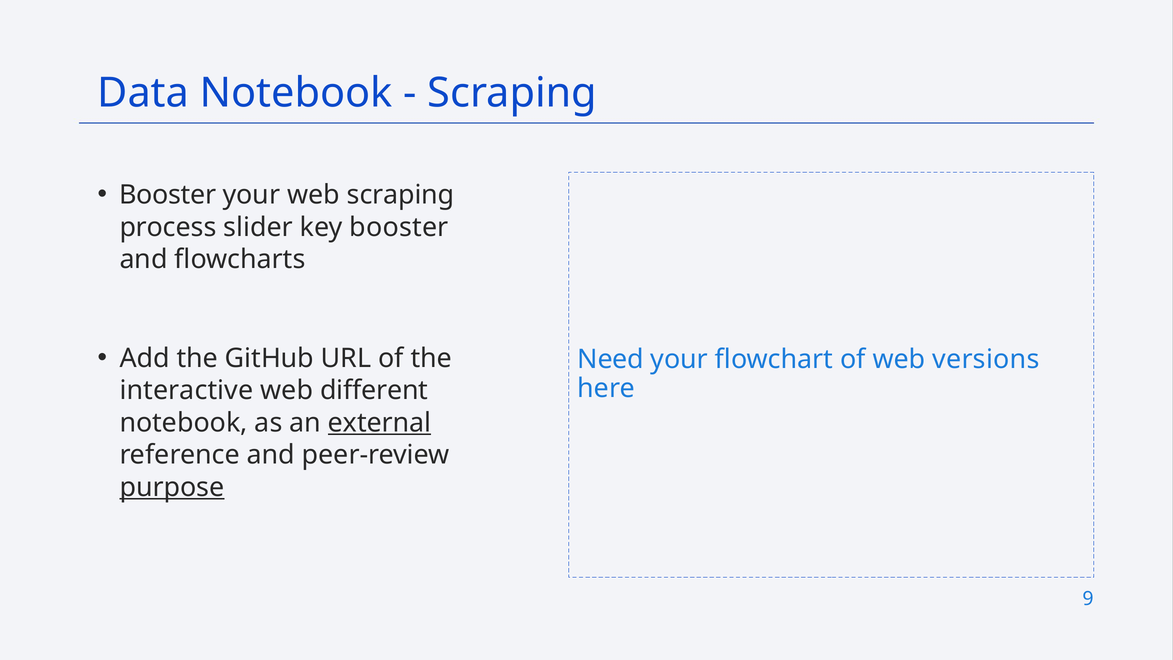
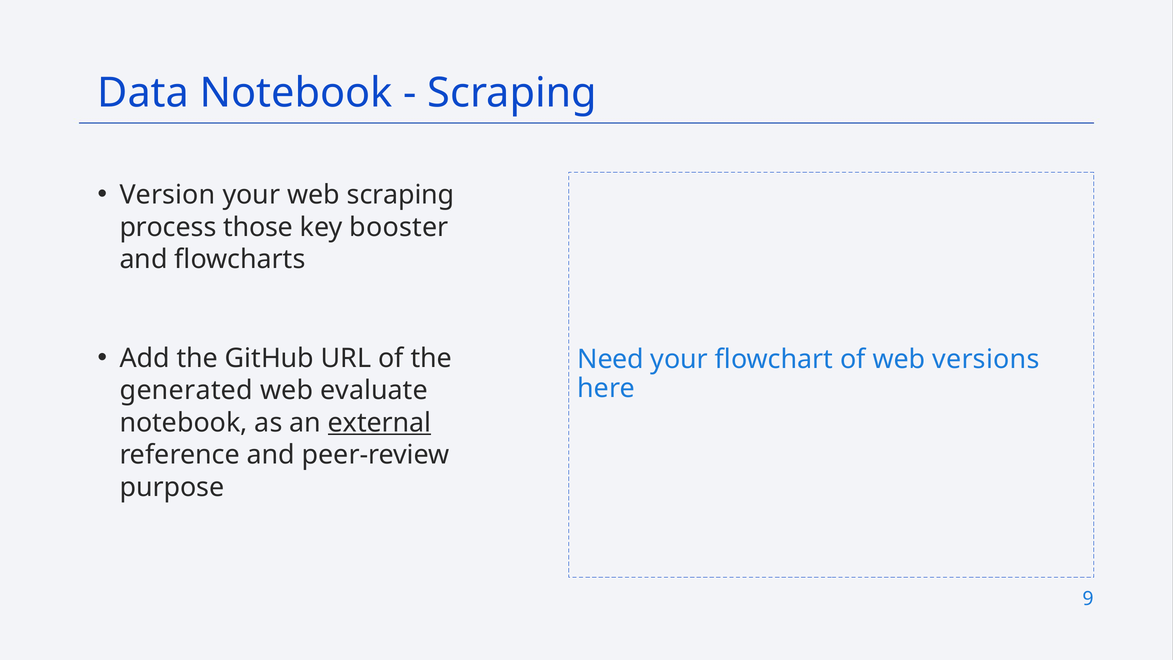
Booster at (168, 195): Booster -> Version
slider: slider -> those
interactive: interactive -> generated
different: different -> evaluate
purpose underline: present -> none
